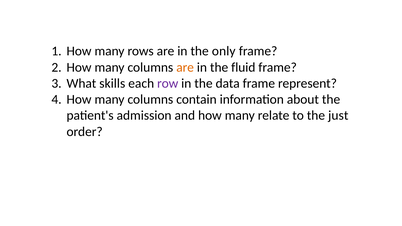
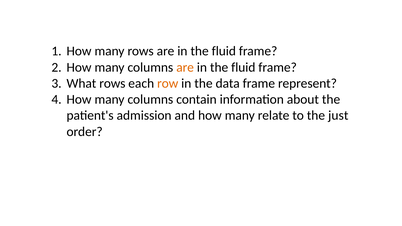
only at (224, 51): only -> fluid
What skills: skills -> rows
row colour: purple -> orange
